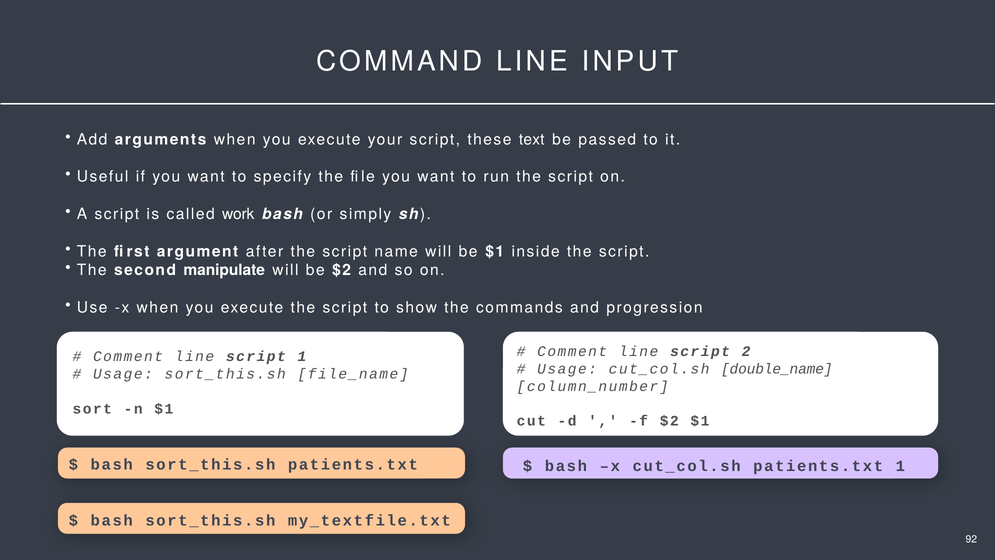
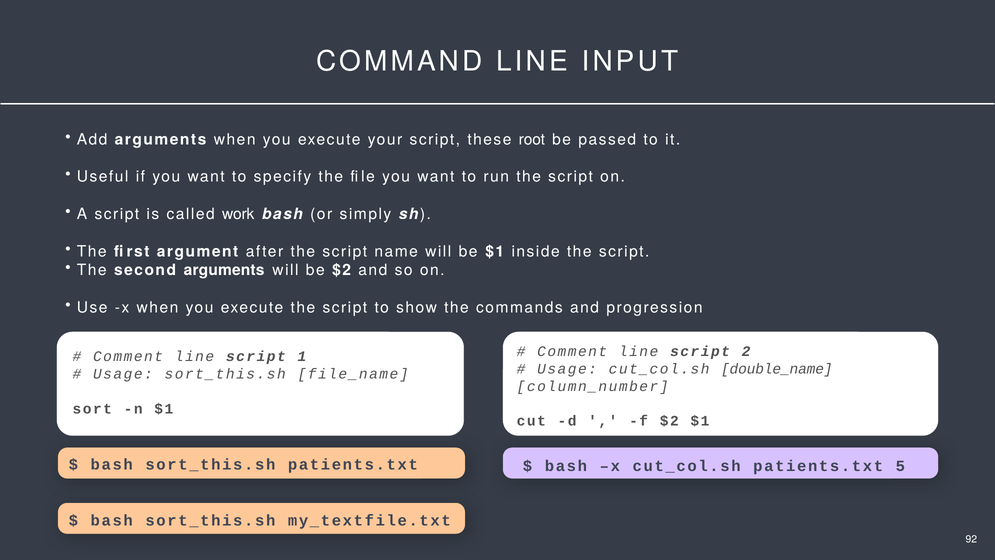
text: text -> root
second manipulate: manipulate -> arguments
patients.txt 1: 1 -> 5
